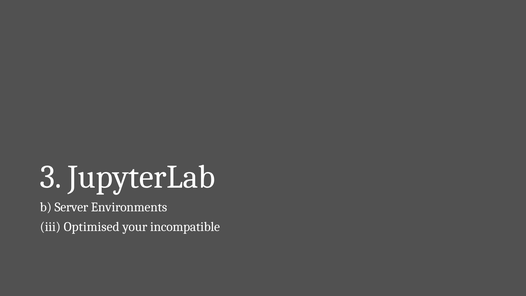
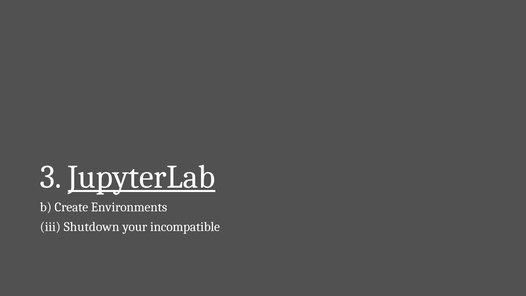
JupyterLab underline: none -> present
Server: Server -> Create
Optimised: Optimised -> Shutdown
